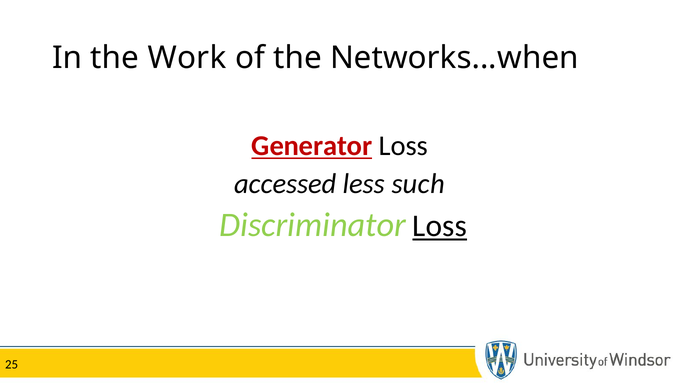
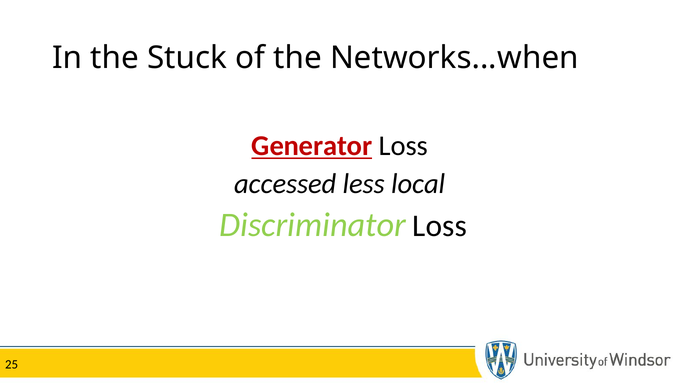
Work: Work -> Stuck
such: such -> local
Loss at (440, 226) underline: present -> none
